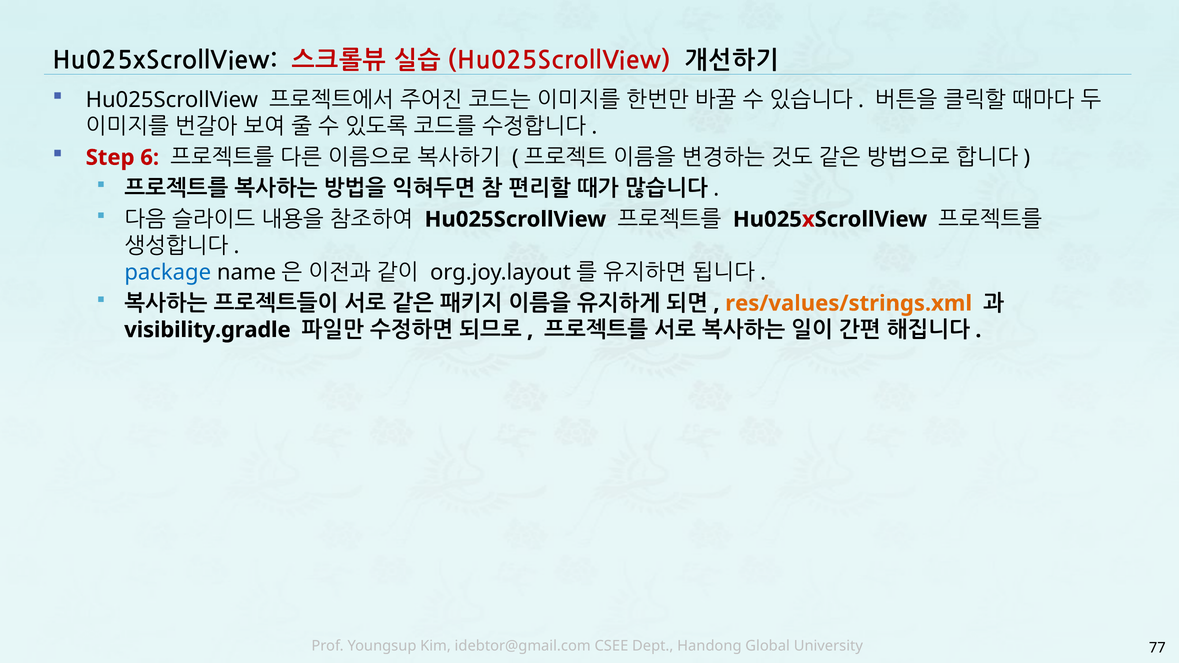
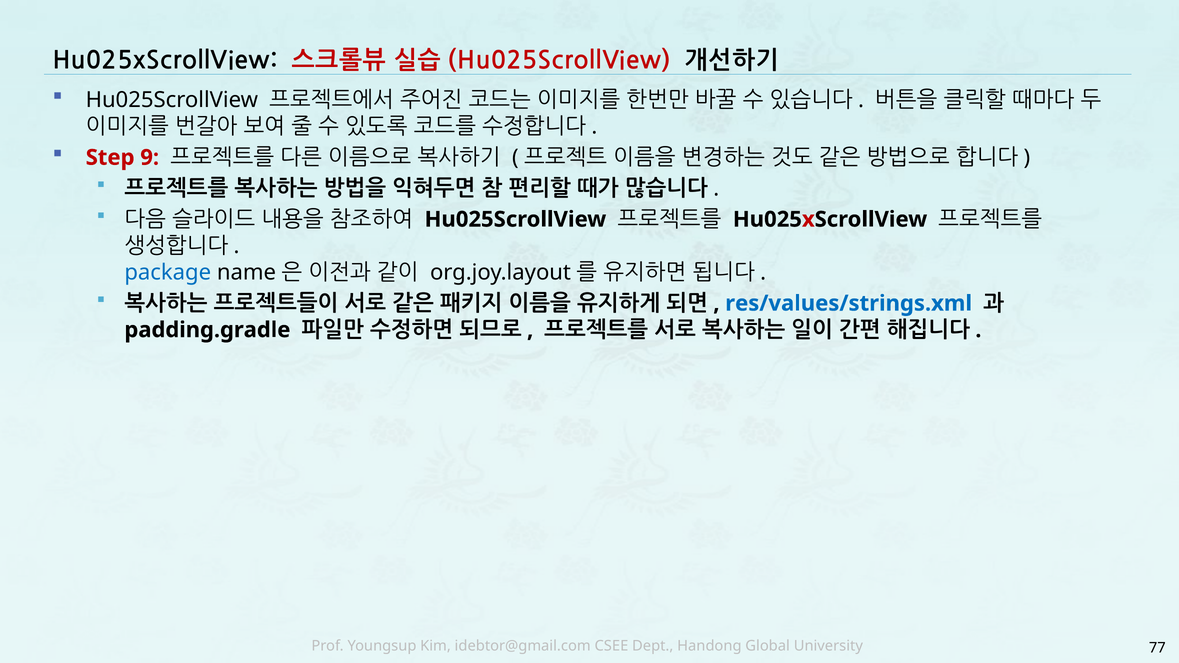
6: 6 -> 9
res/values/strings.xml colour: orange -> blue
visibility.gradle: visibility.gradle -> padding.gradle
